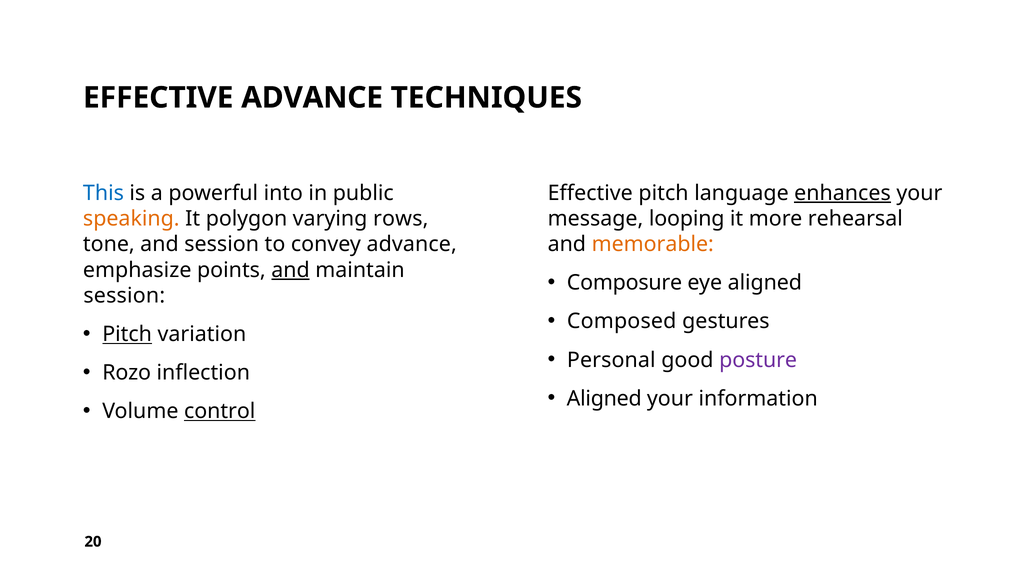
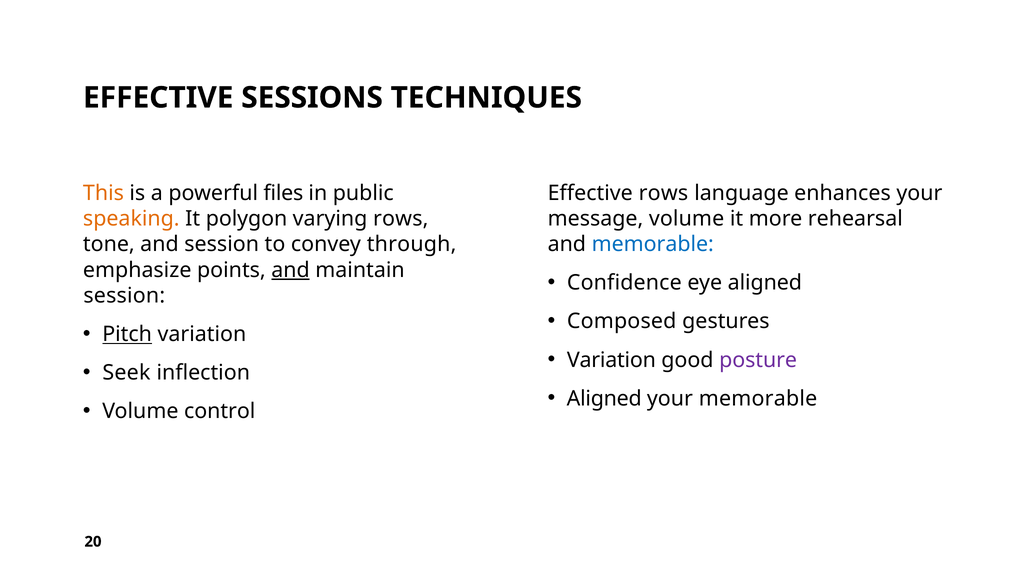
EFFECTIVE ADVANCE: ADVANCE -> SESSIONS
This colour: blue -> orange
into: into -> files
Effective pitch: pitch -> rows
enhances underline: present -> none
message looping: looping -> volume
convey advance: advance -> through
memorable at (653, 244) colour: orange -> blue
Composure: Composure -> Confidence
Personal at (611, 360): Personal -> Variation
Rozo: Rozo -> Seek
your information: information -> memorable
control underline: present -> none
